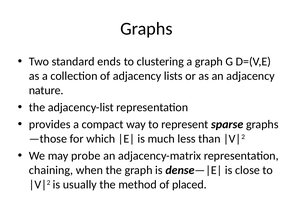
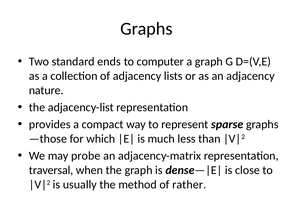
clustering: clustering -> computer
chaining: chaining -> traversal
placed: placed -> rather
